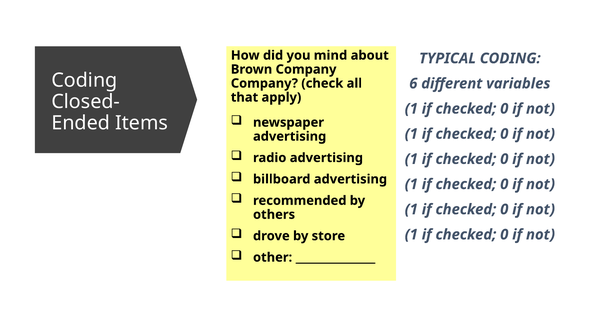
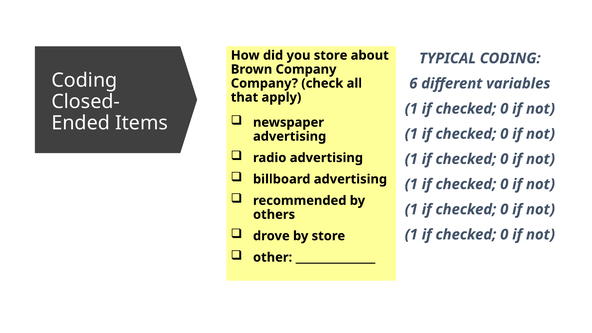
you mind: mind -> store
